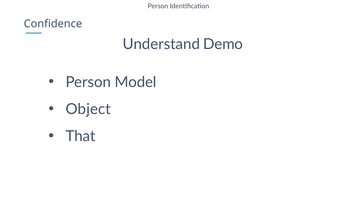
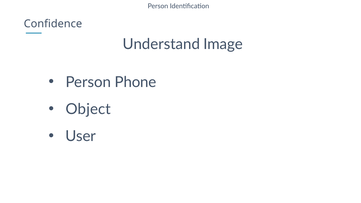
Demo: Demo -> Image
Model: Model -> Phone
That: That -> User
